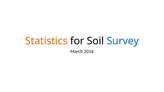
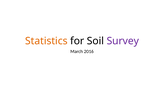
Survey colour: blue -> purple
